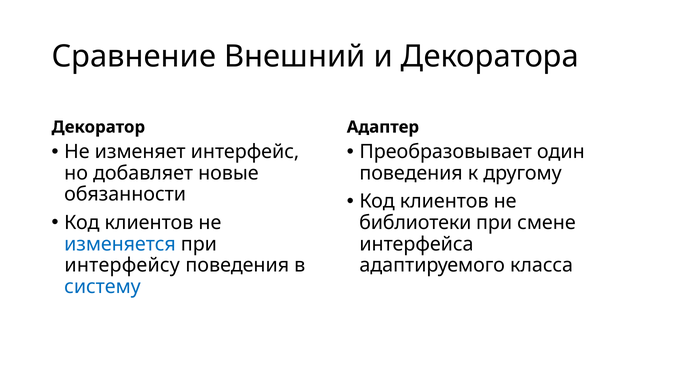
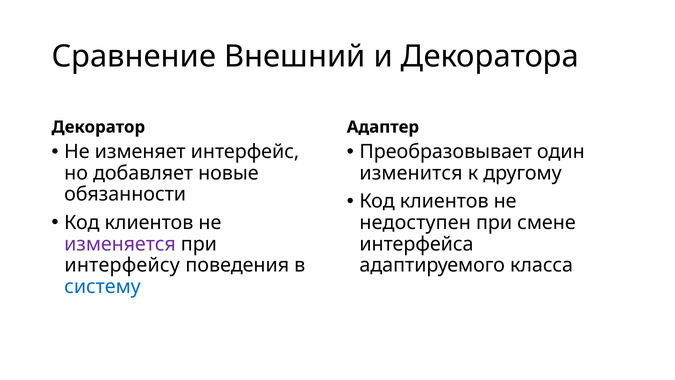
поведения at (411, 173): поведения -> изменится
библиотеки: библиотеки -> недоступен
изменяется colour: blue -> purple
